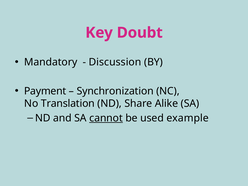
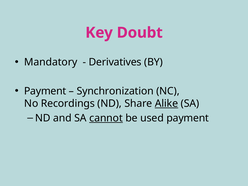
Discussion: Discussion -> Derivatives
Translation: Translation -> Recordings
Alike underline: none -> present
used example: example -> payment
